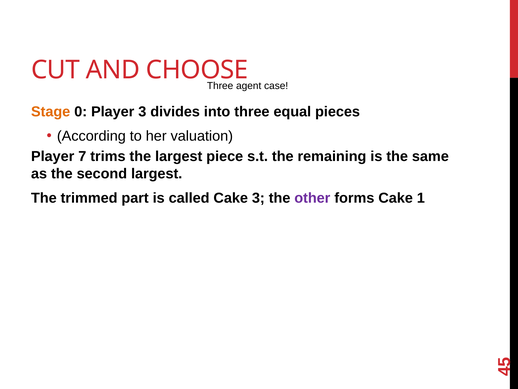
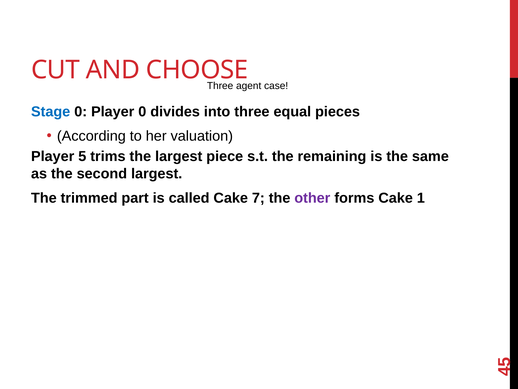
Stage colour: orange -> blue
Player 3: 3 -> 0
Player 7: 7 -> 5
Cake 3: 3 -> 7
